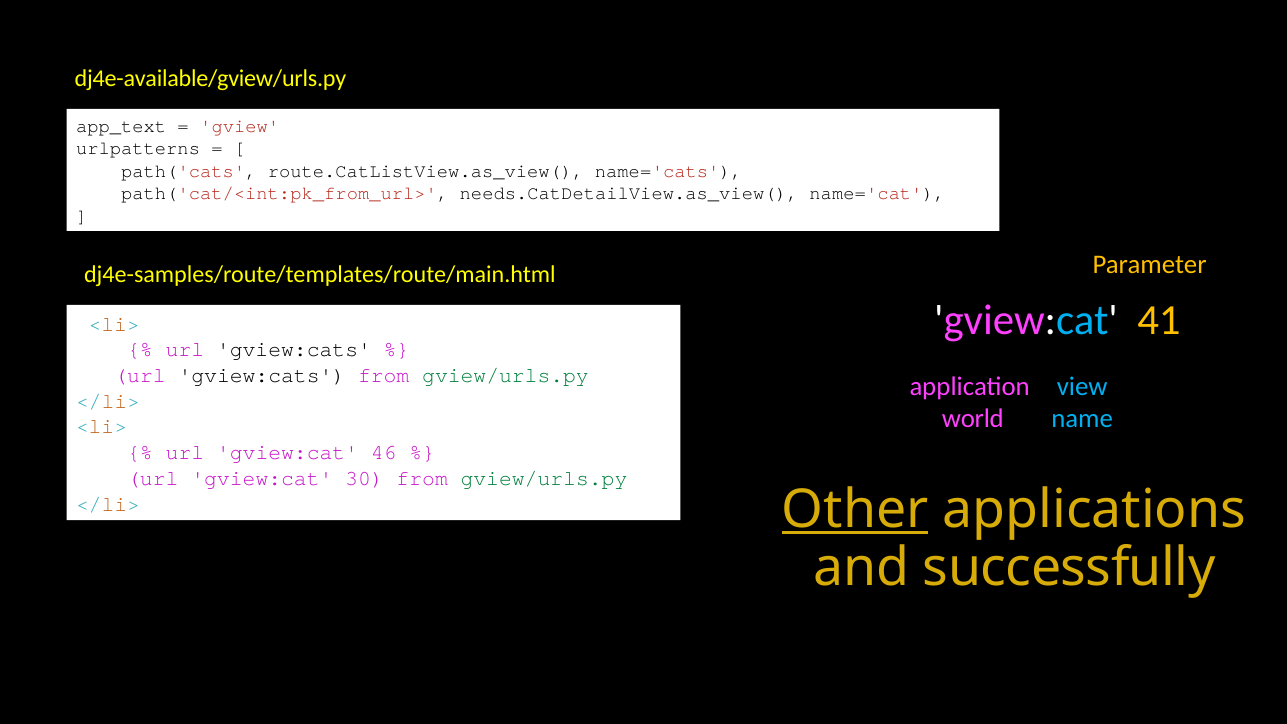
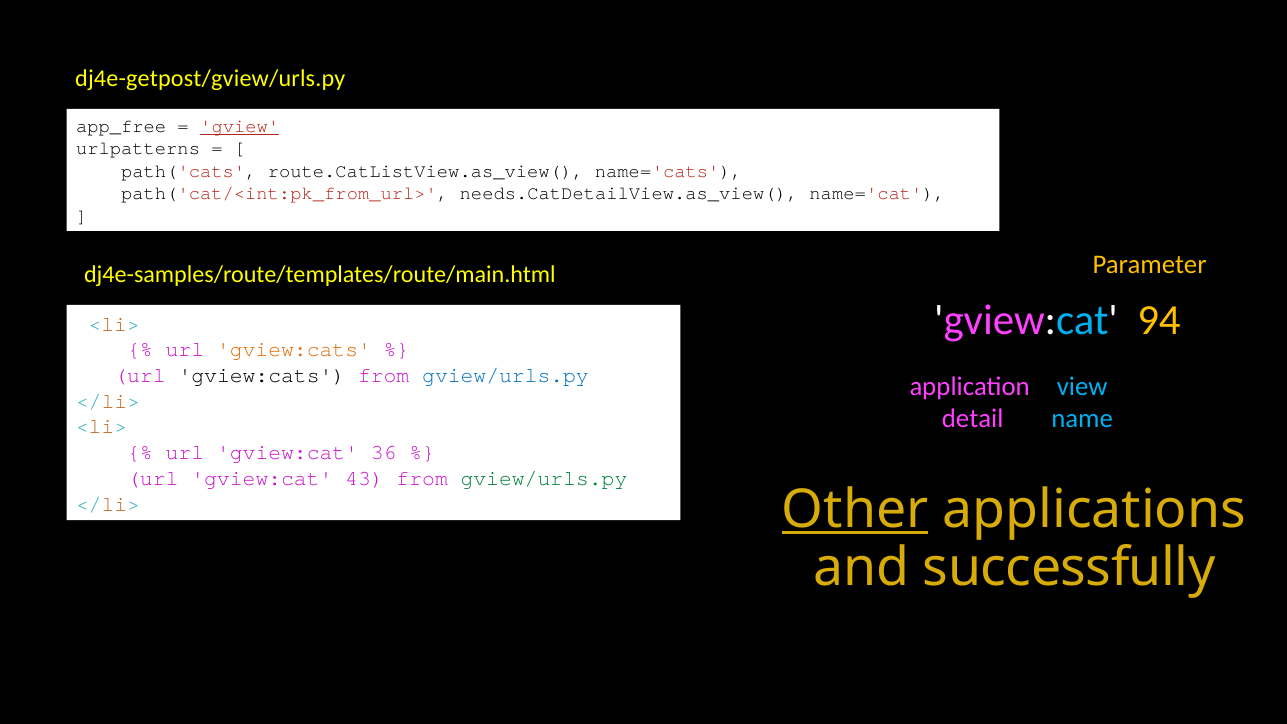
dj4e-available/gview/urls.py: dj4e-available/gview/urls.py -> dj4e-getpost/gview/urls.py
app_text: app_text -> app_free
gview underline: none -> present
41: 41 -> 94
gview:cats at (294, 350) colour: black -> orange
gview/urls.py at (506, 375) colour: green -> blue
world: world -> detail
46: 46 -> 36
30: 30 -> 43
